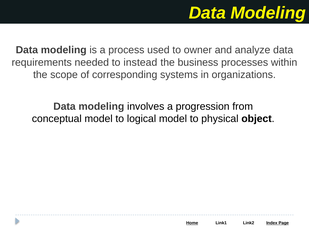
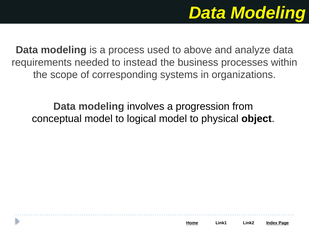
owner: owner -> above
